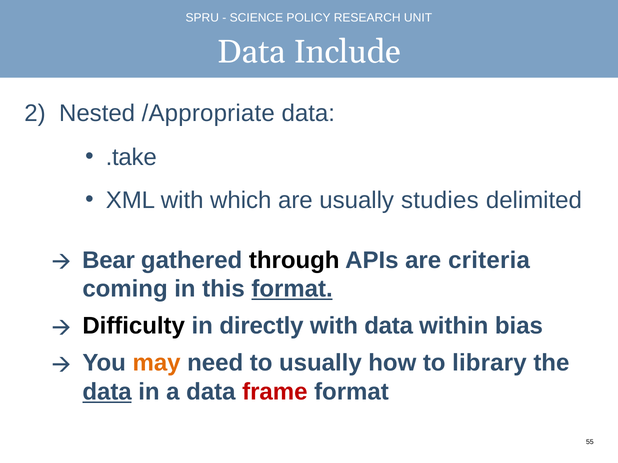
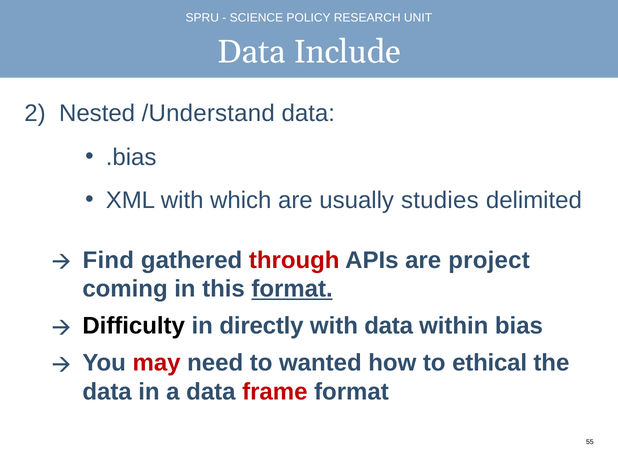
/Appropriate: /Appropriate -> /Understand
.take: .take -> .bias
Bear: Bear -> Find
through colour: black -> red
criteria: criteria -> project
may colour: orange -> red
to usually: usually -> wanted
library: library -> ethical
data at (107, 392) underline: present -> none
